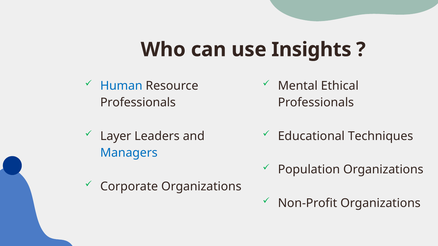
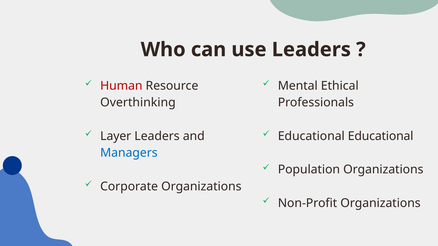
use Insights: Insights -> Leaders
Human colour: blue -> red
Professionals at (138, 103): Professionals -> Overthinking
Educational Techniques: Techniques -> Educational
